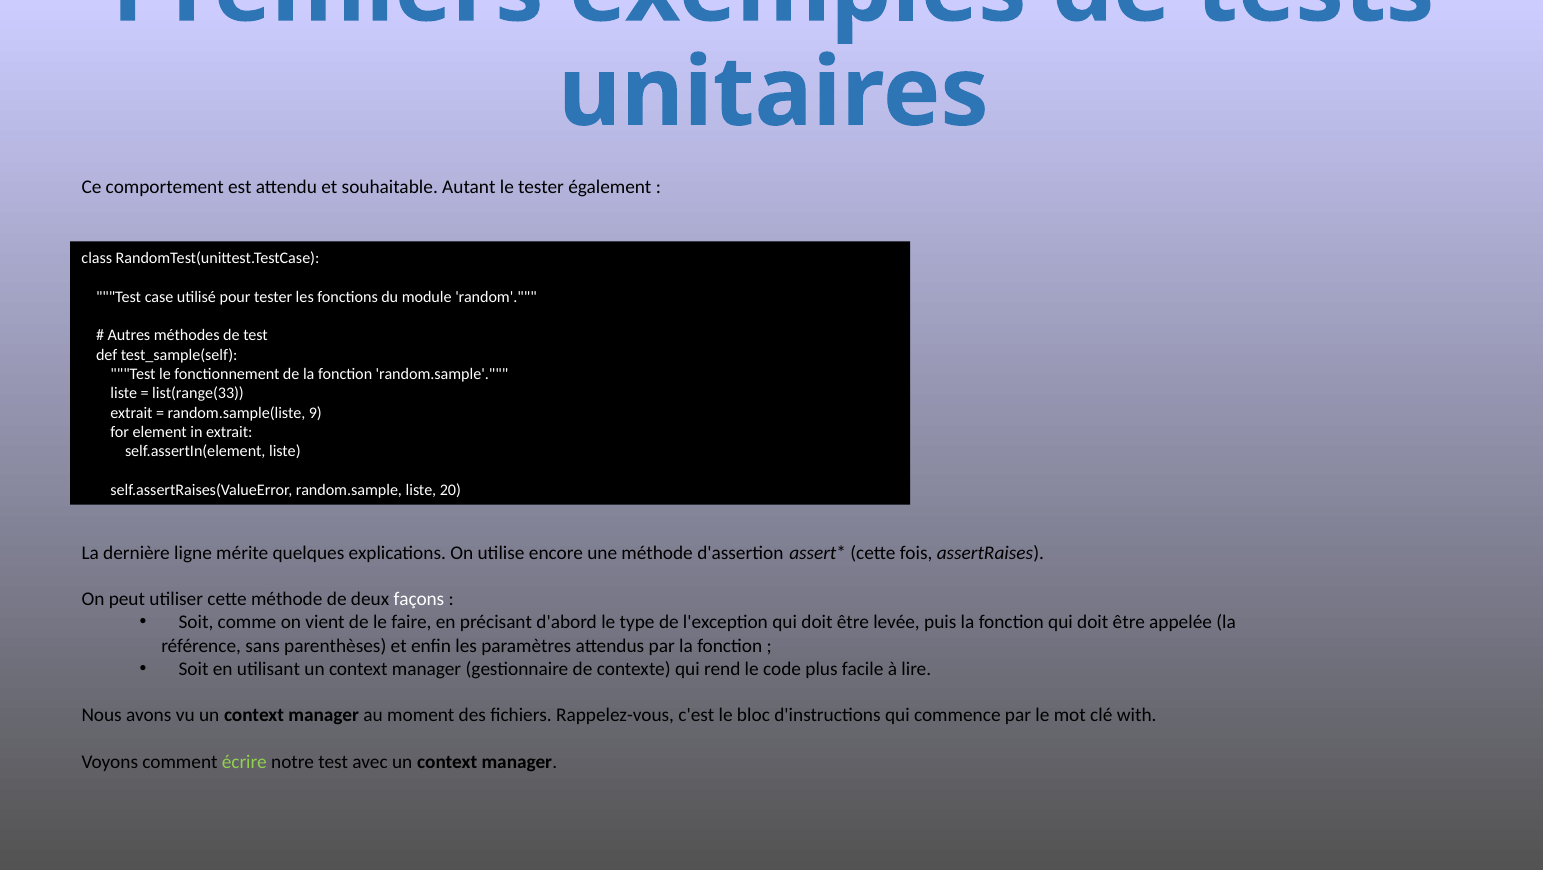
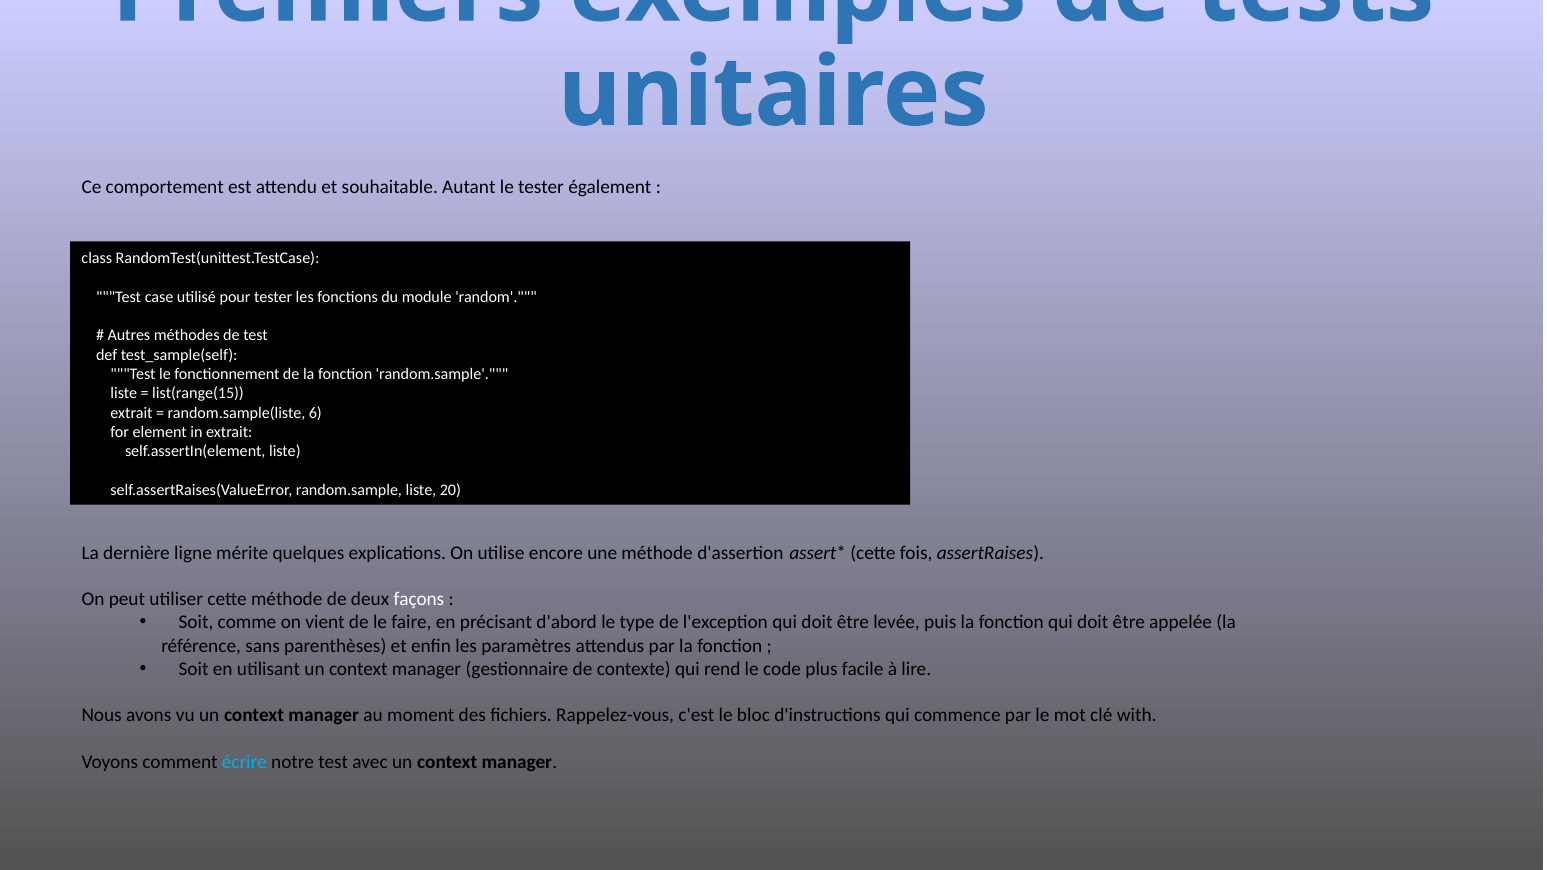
list(range(33: list(range(33 -> list(range(15
9: 9 -> 6
écrire colour: light green -> light blue
